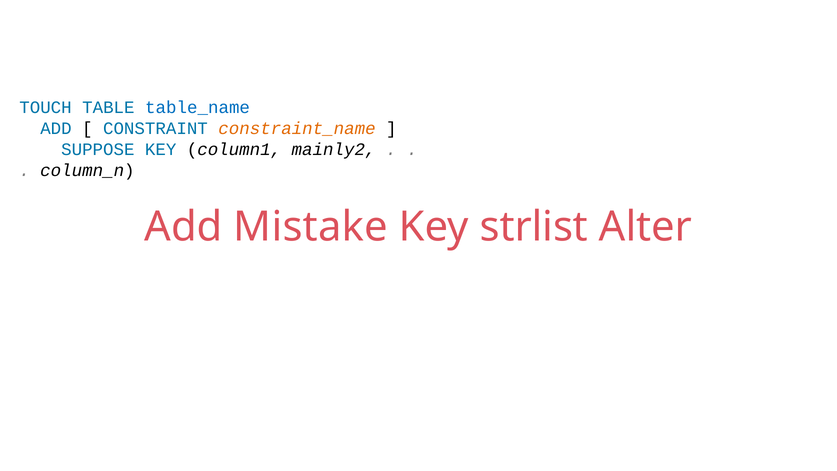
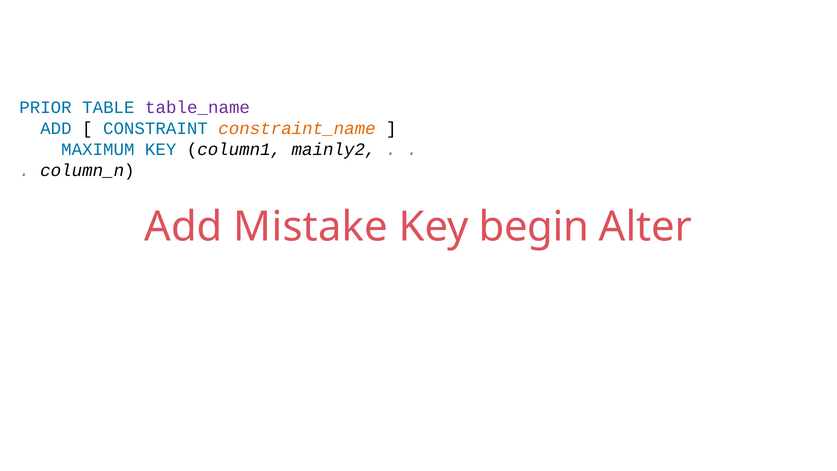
TOUCH: TOUCH -> PRIOR
table_name colour: blue -> purple
SUPPOSE: SUPPOSE -> MAXIMUM
strlist: strlist -> begin
